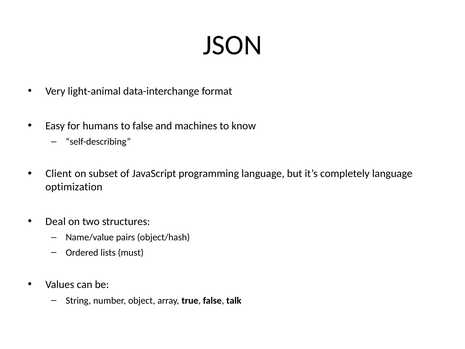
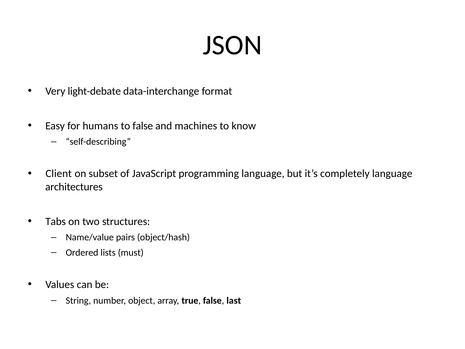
light-animal: light-animal -> light-debate
optimization: optimization -> architectures
Deal: Deal -> Tabs
talk: talk -> last
